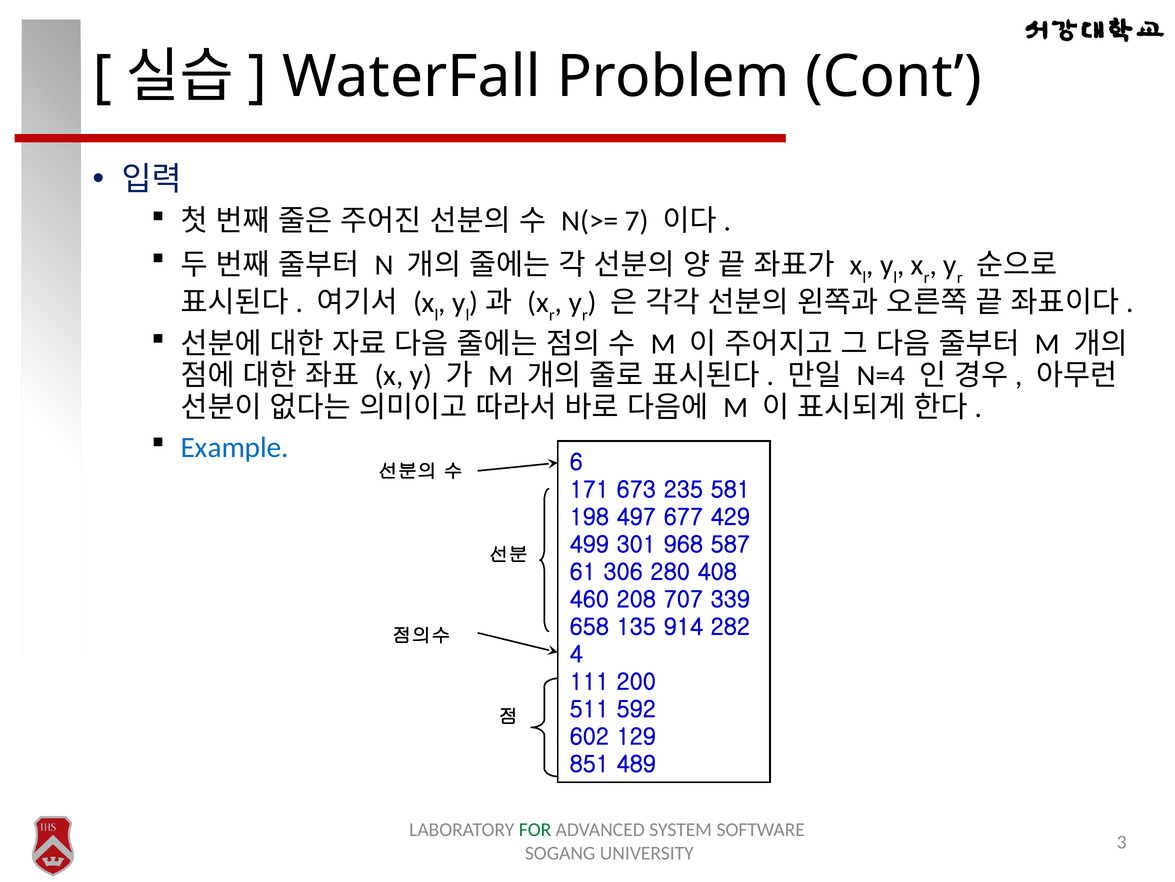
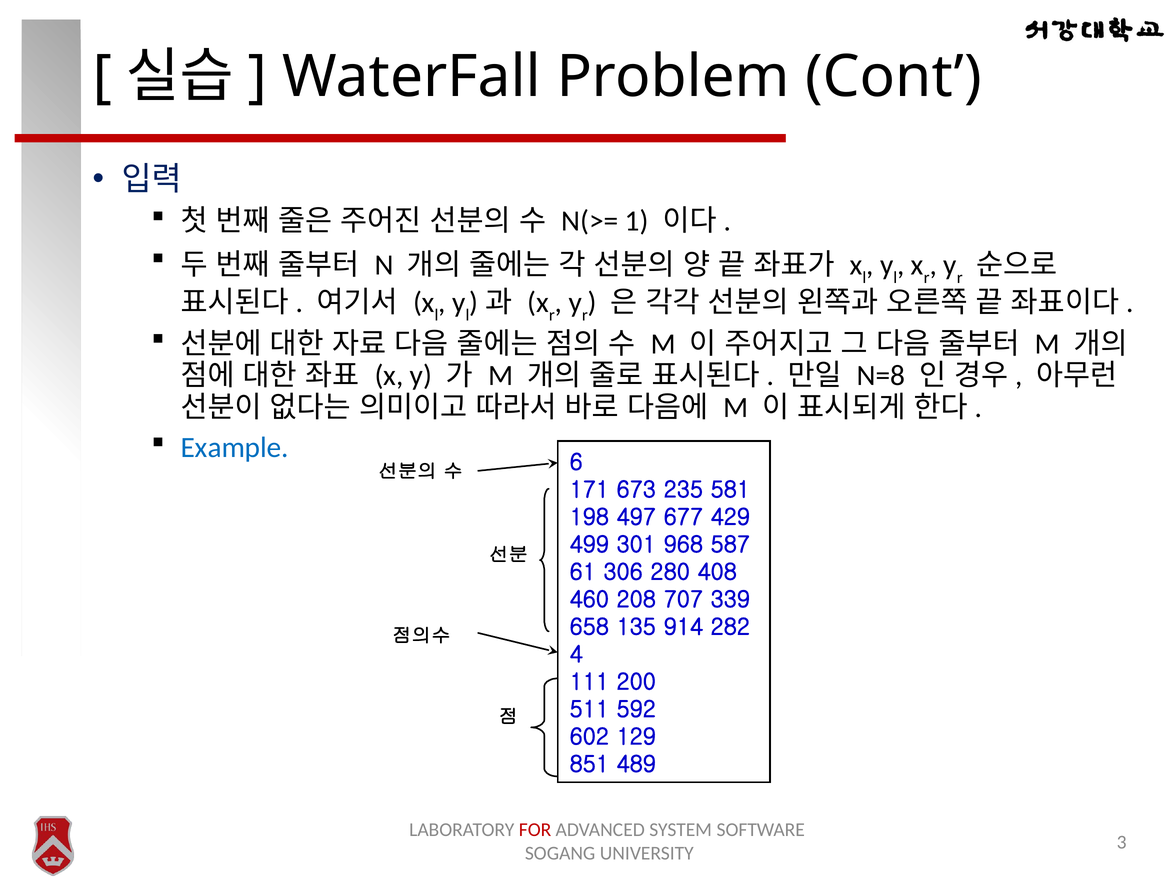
7: 7 -> 1
N=4: N=4 -> N=8
FOR colour: green -> red
